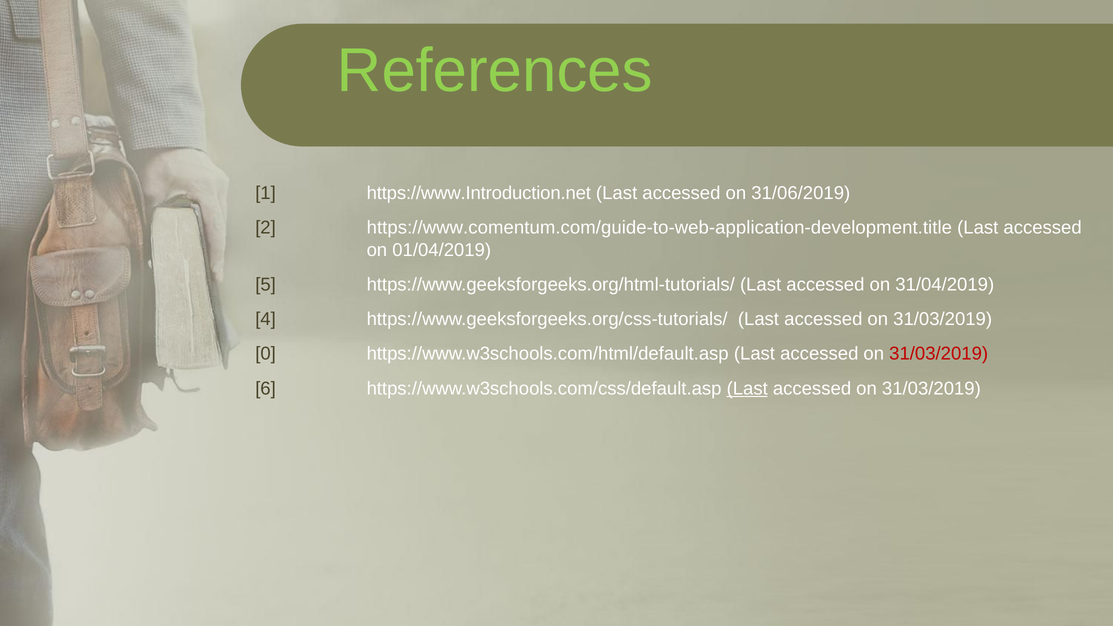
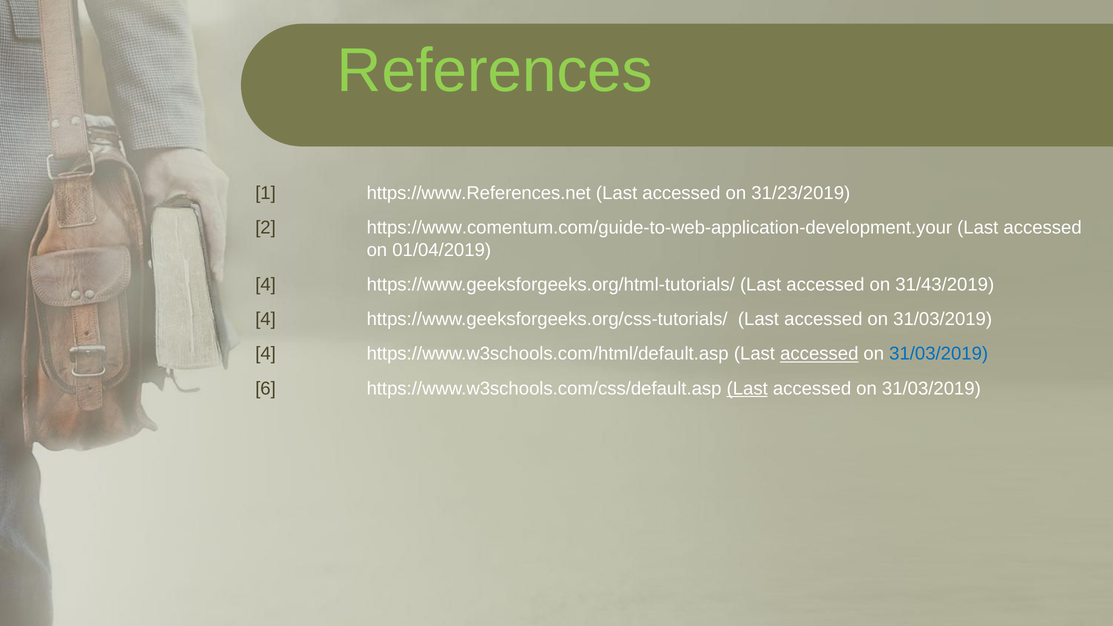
https://www.Introduction.net: https://www.Introduction.net -> https://www.References.net
31/06/2019: 31/06/2019 -> 31/23/2019
https://www.comentum.com/guide-to-web-application-development.title: https://www.comentum.com/guide-to-web-application-development.title -> https://www.comentum.com/guide-to-web-application-development.your
5 at (266, 285): 5 -> 4
31/04/2019: 31/04/2019 -> 31/43/2019
0 at (266, 354): 0 -> 4
accessed at (819, 354) underline: none -> present
31/03/2019 at (939, 354) colour: red -> blue
